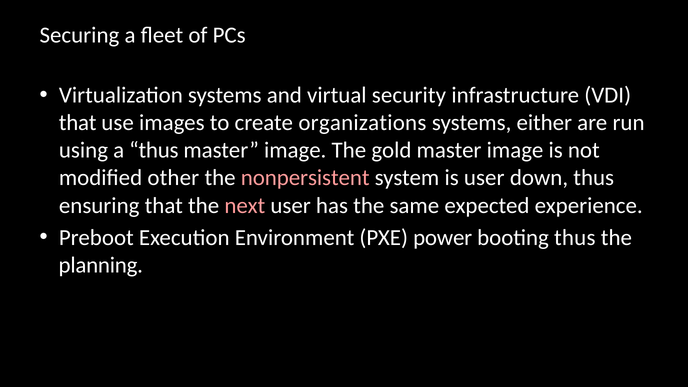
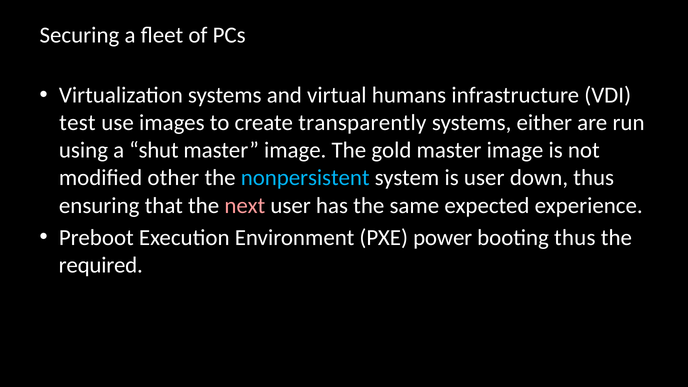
security: security -> humans
that at (78, 123): that -> test
organizations: organizations -> transparently
a thus: thus -> shut
nonpersistent colour: pink -> light blue
planning: planning -> required
